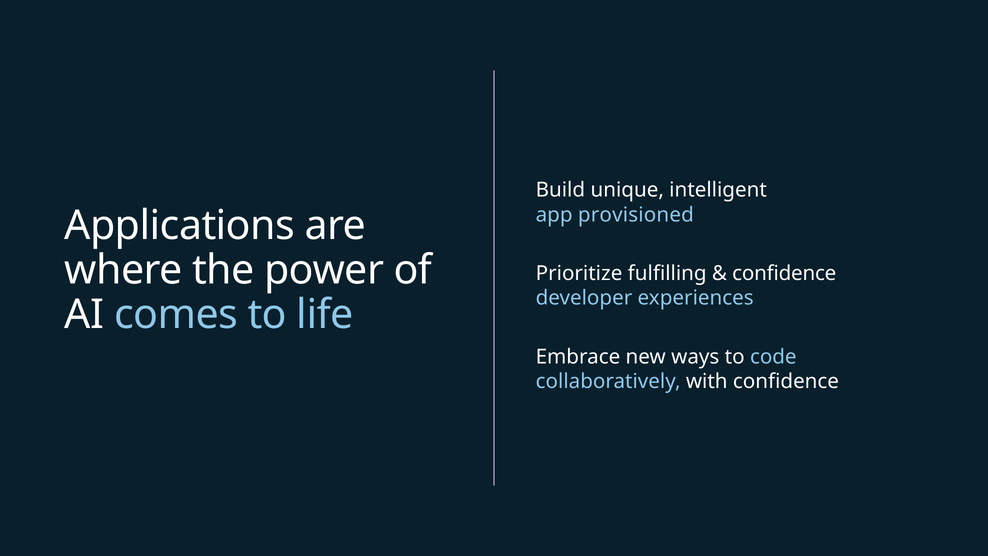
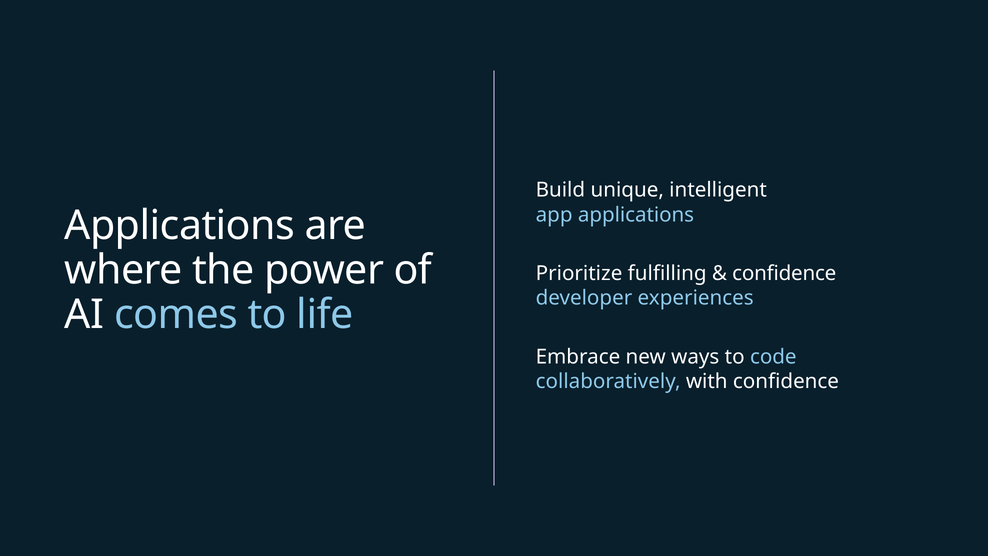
app provisioned: provisioned -> applications
